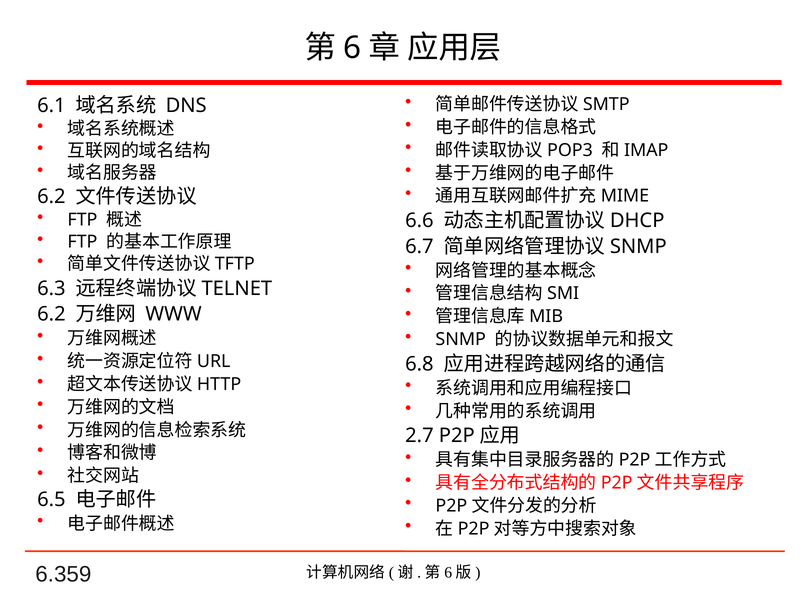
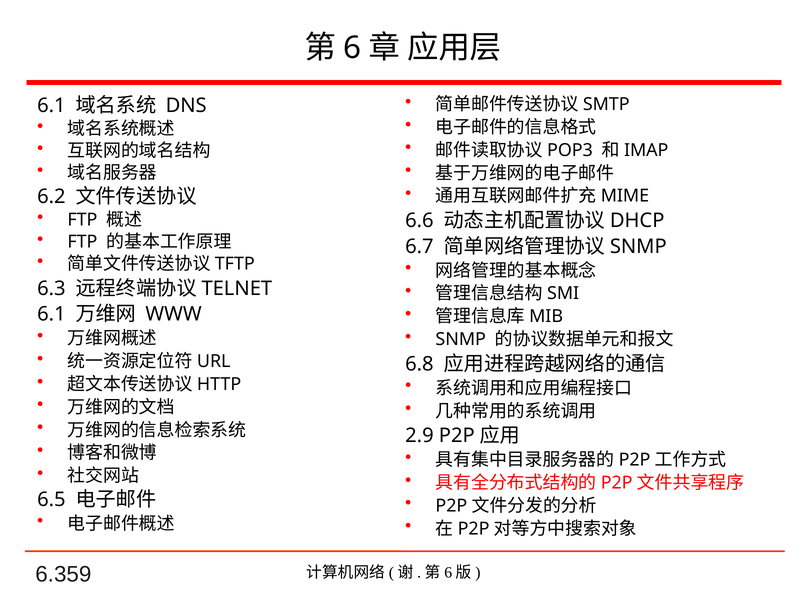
6.2 at (51, 314): 6.2 -> 6.1
2.7: 2.7 -> 2.9
